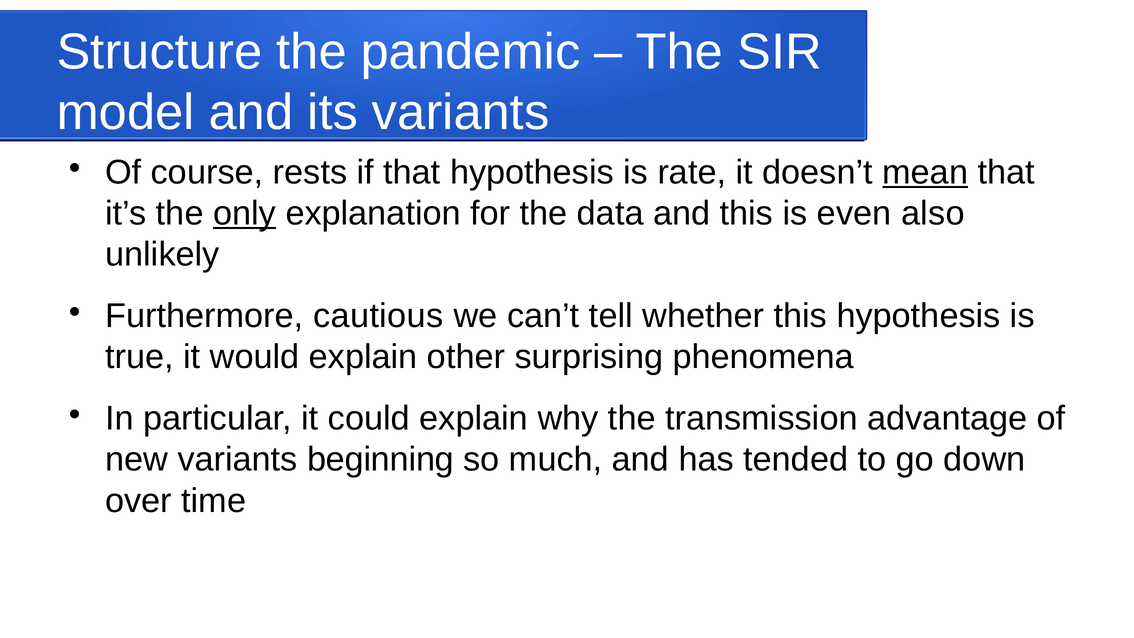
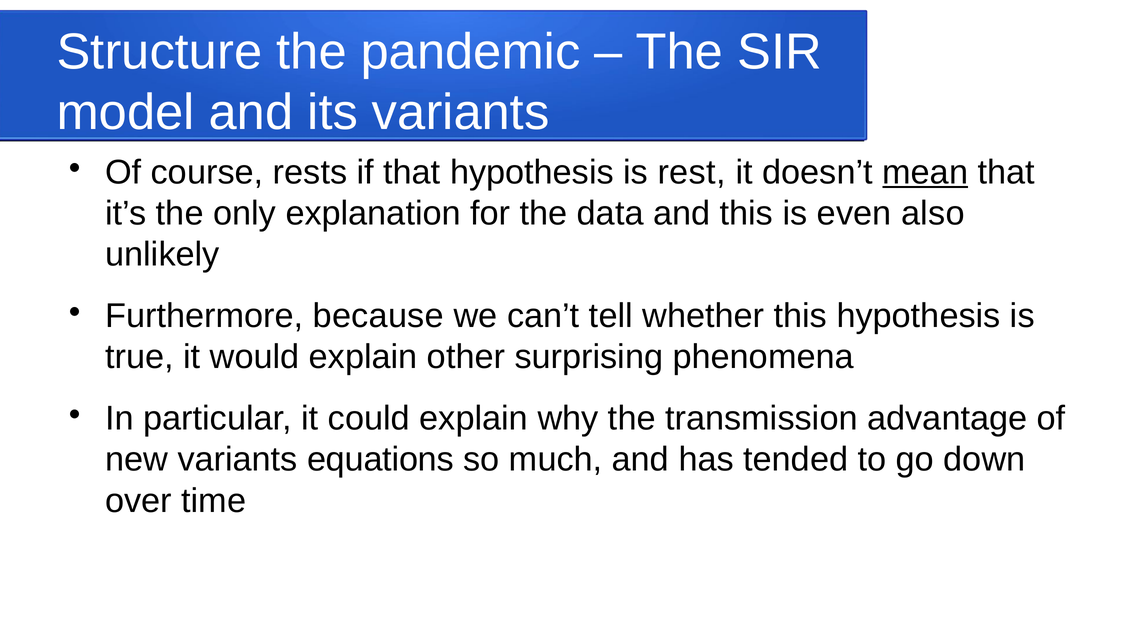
rate: rate -> rest
only underline: present -> none
cautious: cautious -> because
beginning: beginning -> equations
